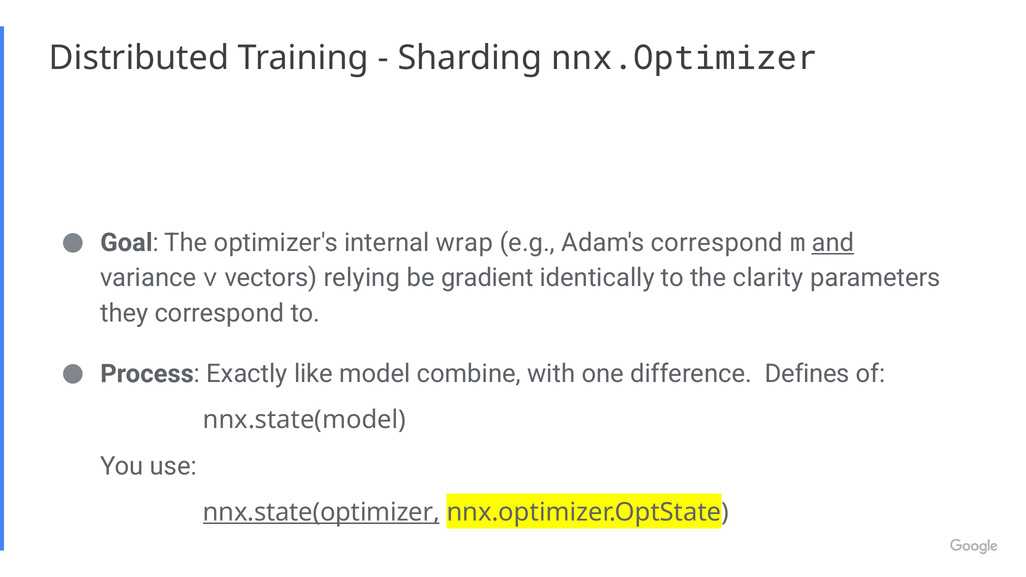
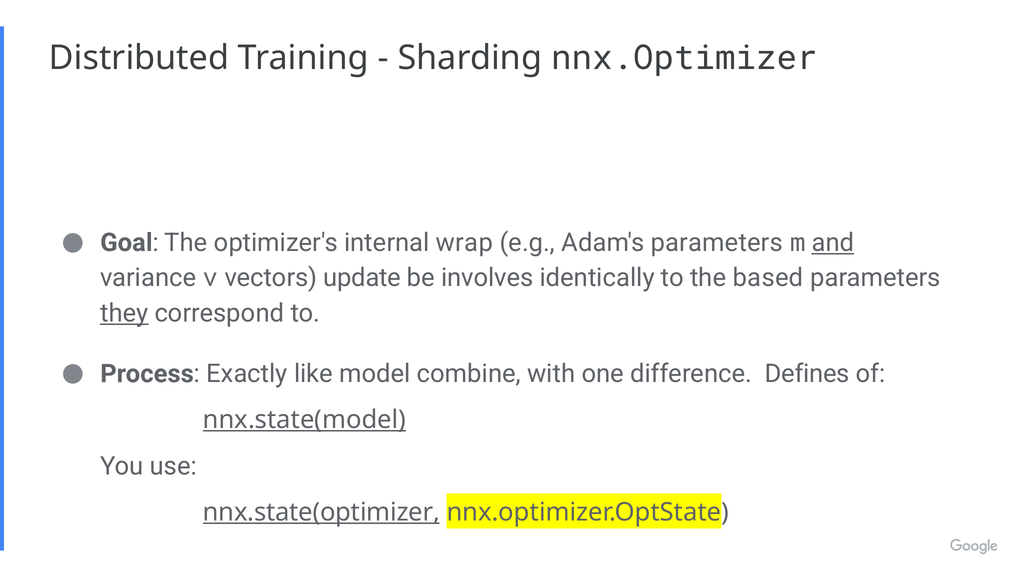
Adam's correspond: correspond -> parameters
relying: relying -> update
gradient: gradient -> involves
clarity: clarity -> based
they underline: none -> present
nnx.state(model underline: none -> present
